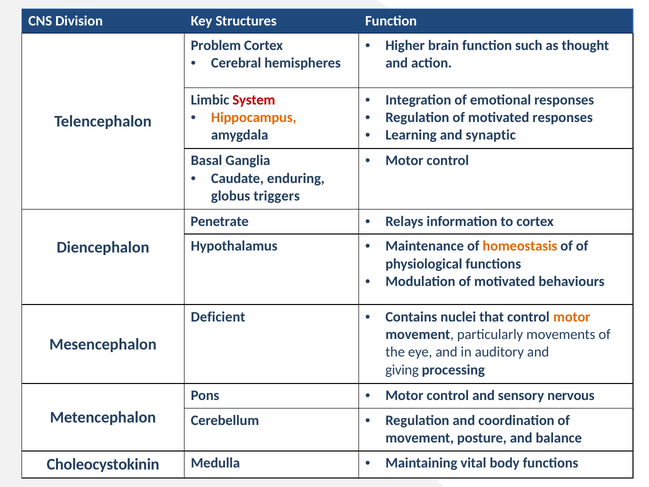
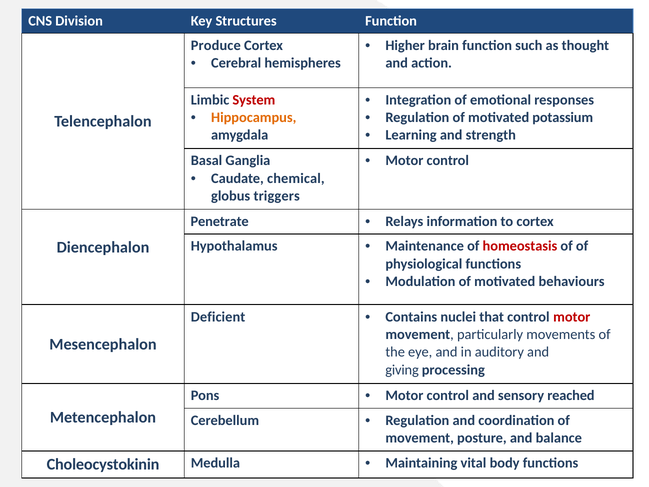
Problem: Problem -> Produce
motivated responses: responses -> potassium
synaptic: synaptic -> strength
enduring: enduring -> chemical
homeostasis colour: orange -> red
motor at (572, 317) colour: orange -> red
nervous: nervous -> reached
